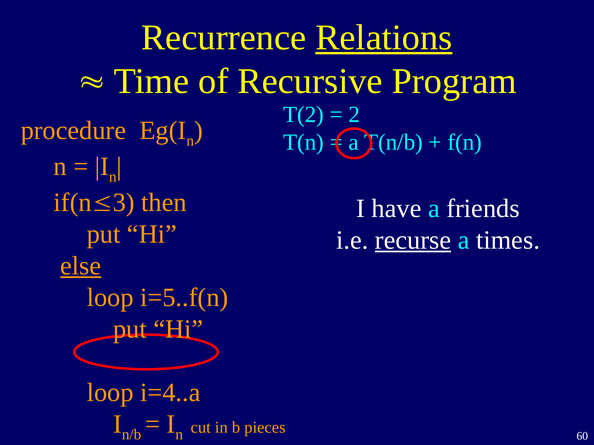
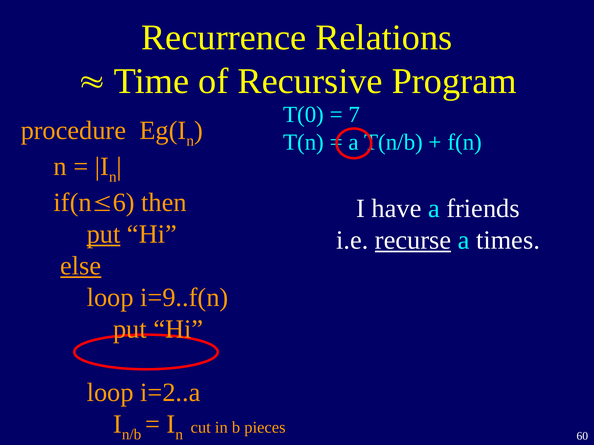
Relations underline: present -> none
T(2: T(2 -> T(0
2: 2 -> 7
3: 3 -> 6
put at (104, 234) underline: none -> present
i=5..f(n: i=5..f(n -> i=9..f(n
i=4..a: i=4..a -> i=2..a
